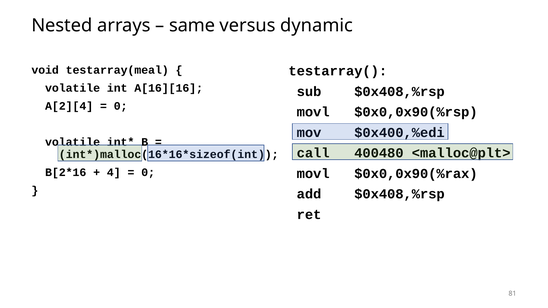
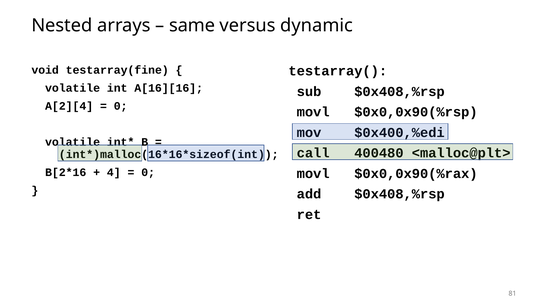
testarray(meal: testarray(meal -> testarray(fine
